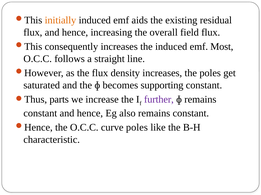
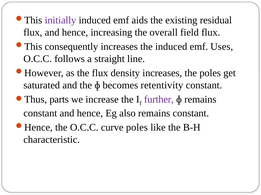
initially colour: orange -> purple
Most: Most -> Uses
supporting: supporting -> retentivity
